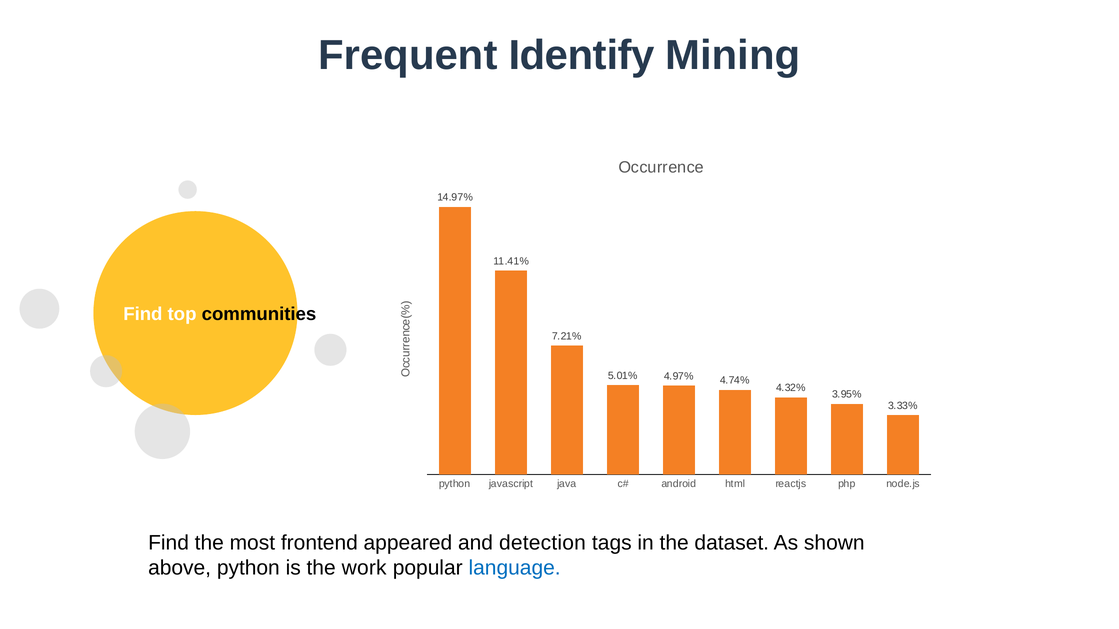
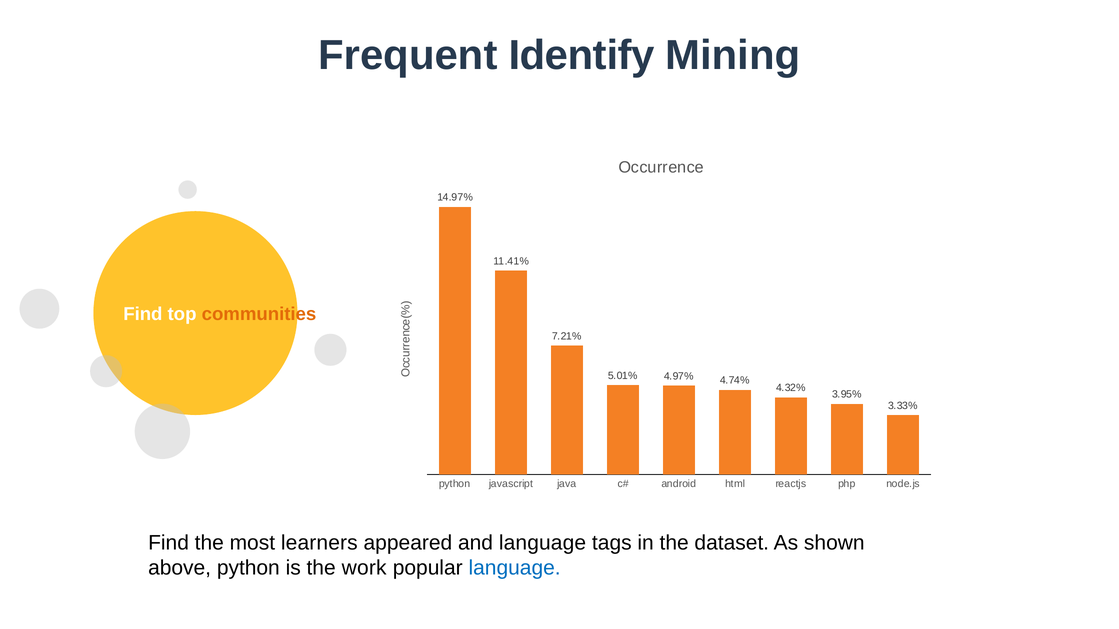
communities colour: black -> orange
frontend: frontend -> learners
and detection: detection -> language
